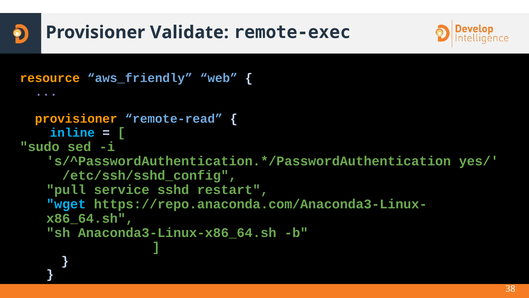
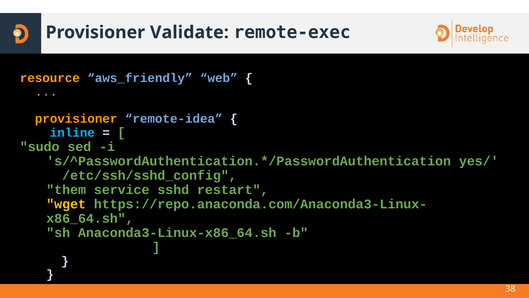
remote-read: remote-read -> remote-idea
pull: pull -> them
wget colour: light blue -> yellow
